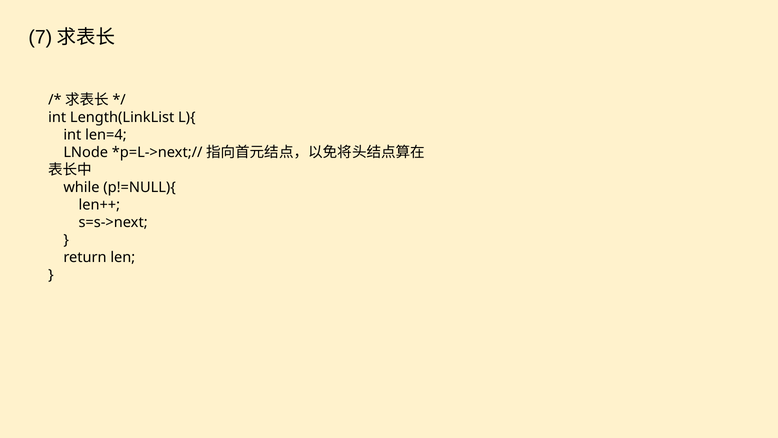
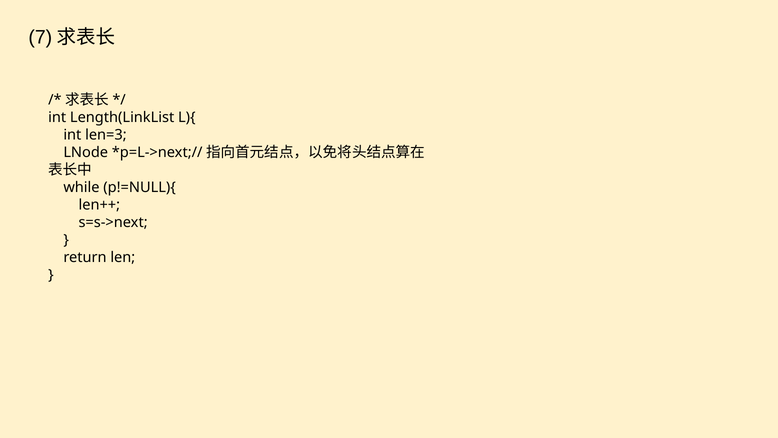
len=4: len=4 -> len=3
